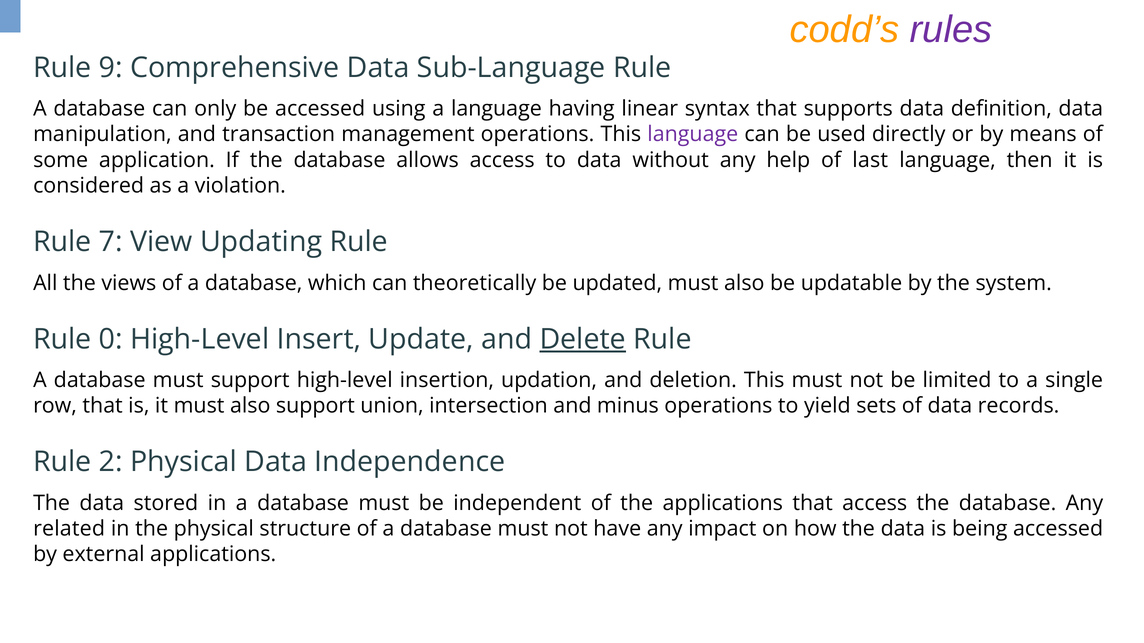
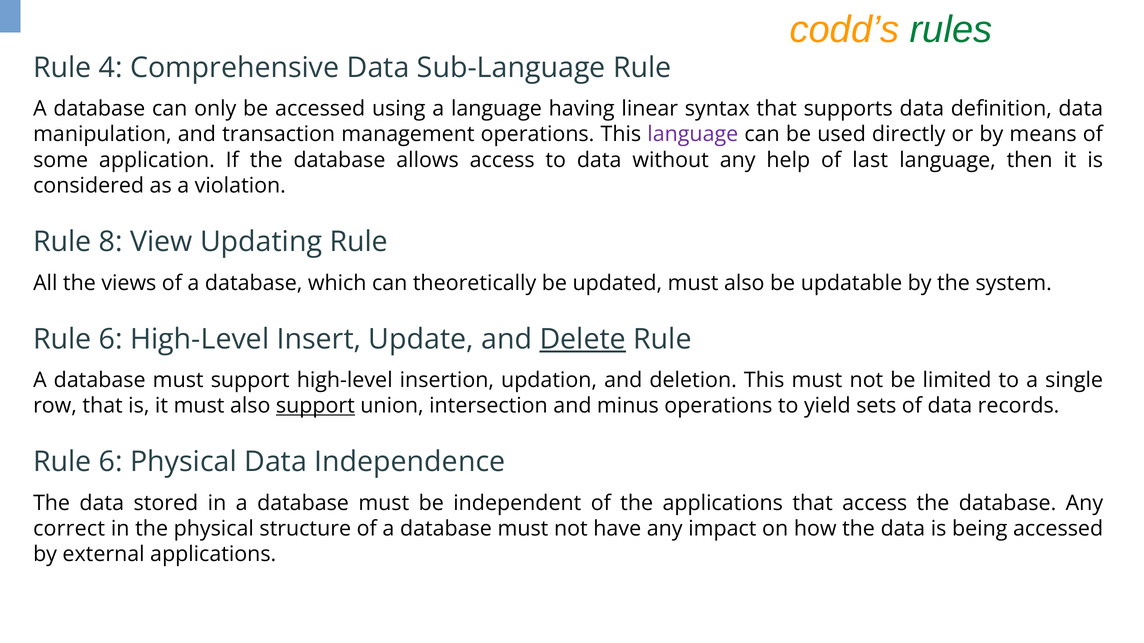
rules colour: purple -> green
9: 9 -> 4
7: 7 -> 8
0 at (111, 339): 0 -> 6
support at (315, 406) underline: none -> present
2 at (111, 462): 2 -> 6
related: related -> correct
